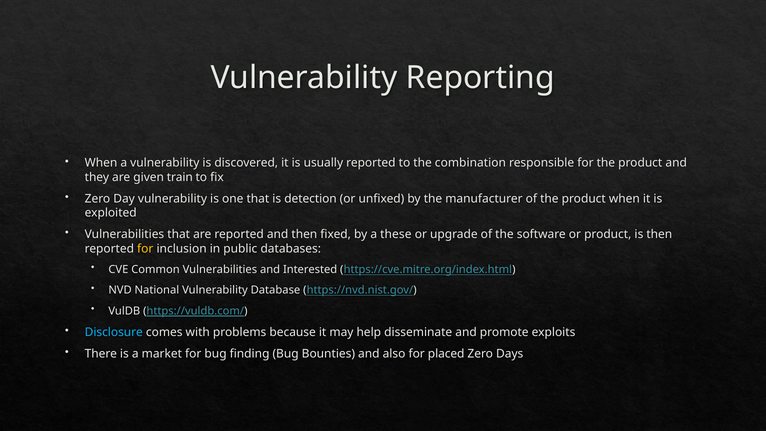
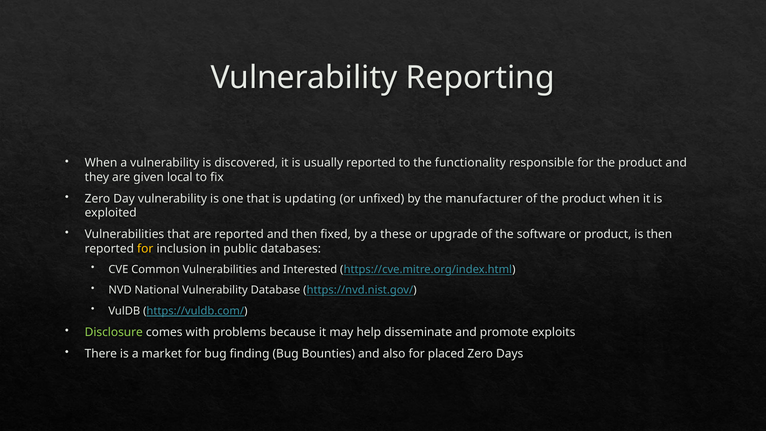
combination: combination -> functionality
train: train -> local
detection: detection -> updating
Disclosure colour: light blue -> light green
